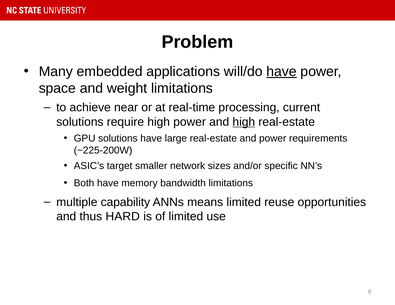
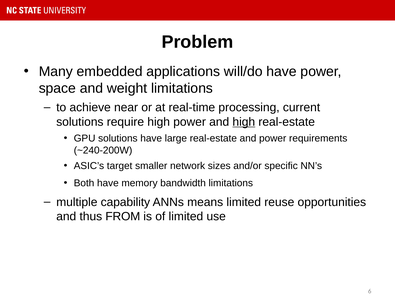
have at (282, 72) underline: present -> none
~225-200W: ~225-200W -> ~240-200W
HARD: HARD -> FROM
